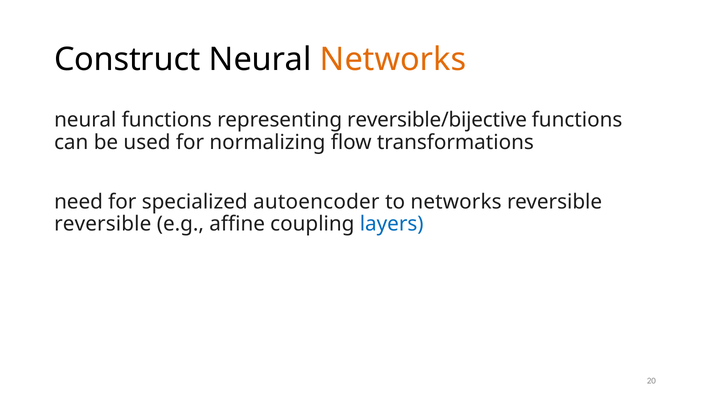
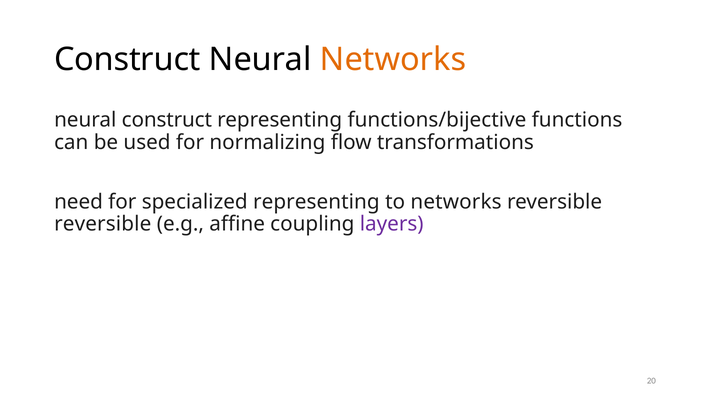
neural functions: functions -> construct
reversible/bijective: reversible/bijective -> functions/bijective
specialized autoencoder: autoencoder -> representing
layers colour: blue -> purple
